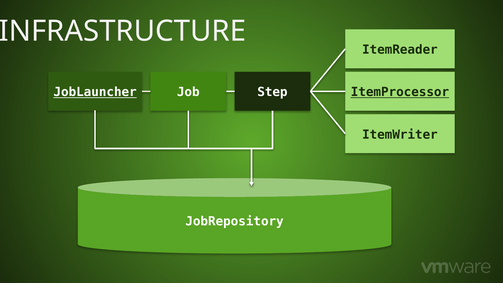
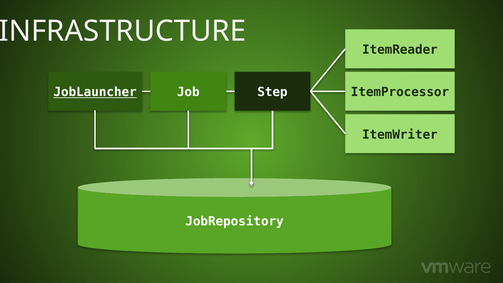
ItemProcessor underline: present -> none
